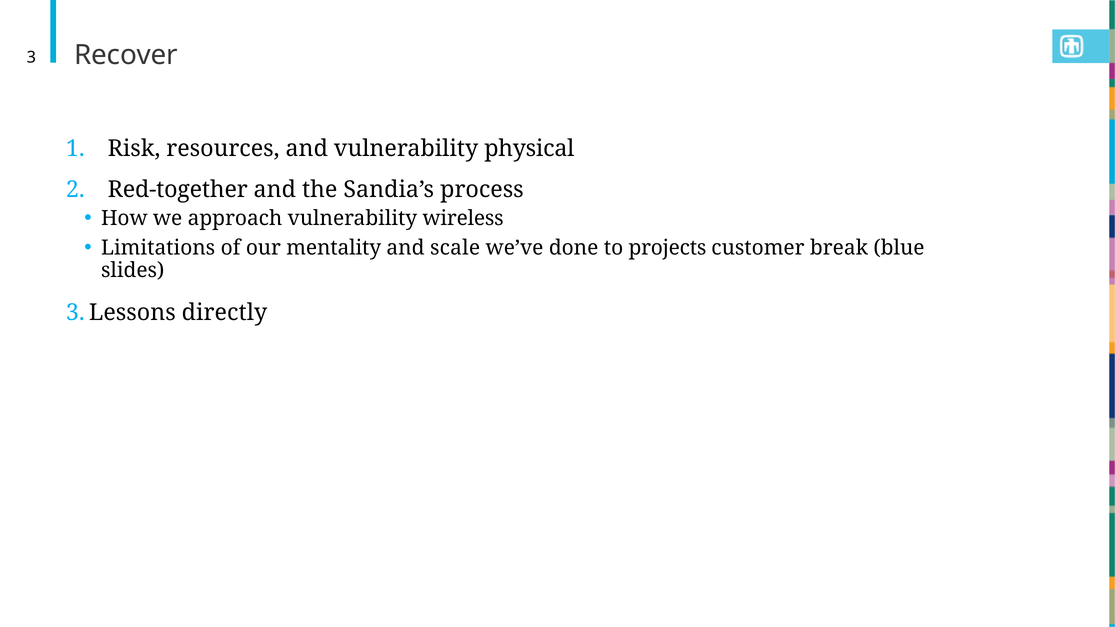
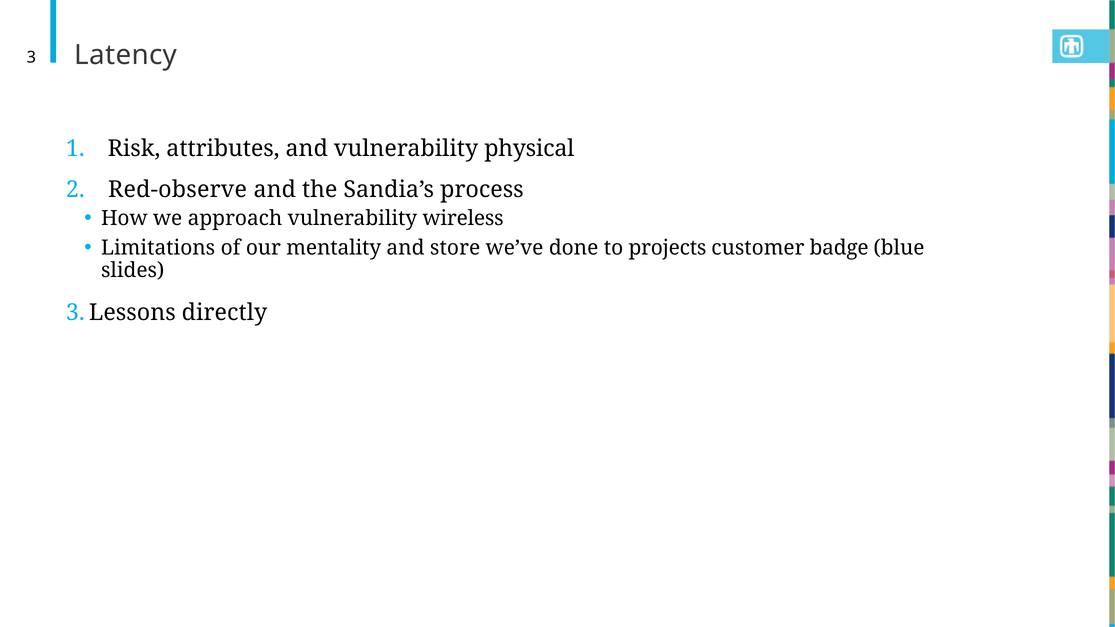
Recover: Recover -> Latency
resources: resources -> attributes
Red-together: Red-together -> Red-observe
scale: scale -> store
break: break -> badge
